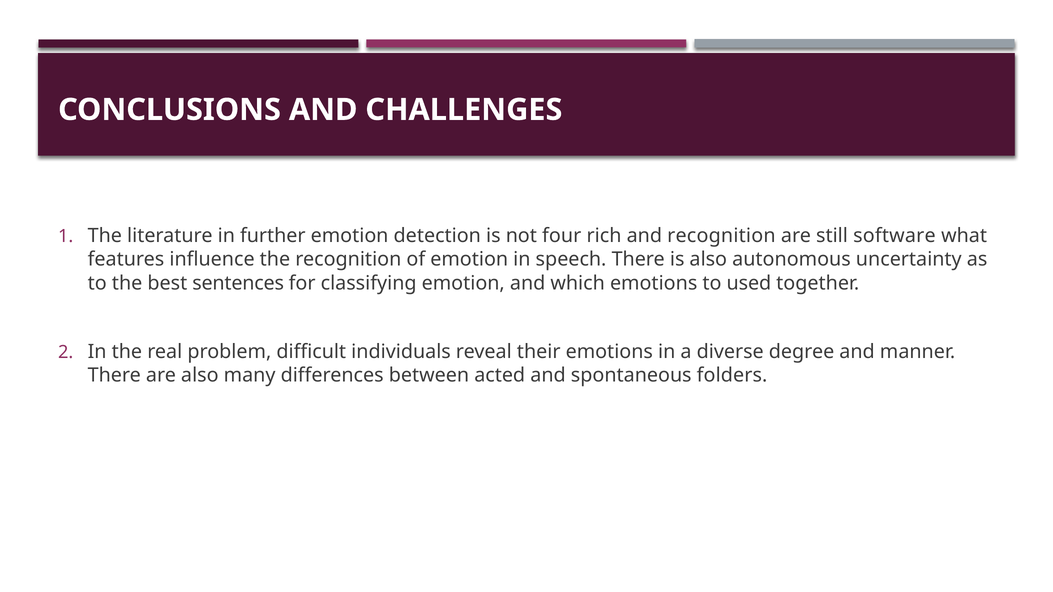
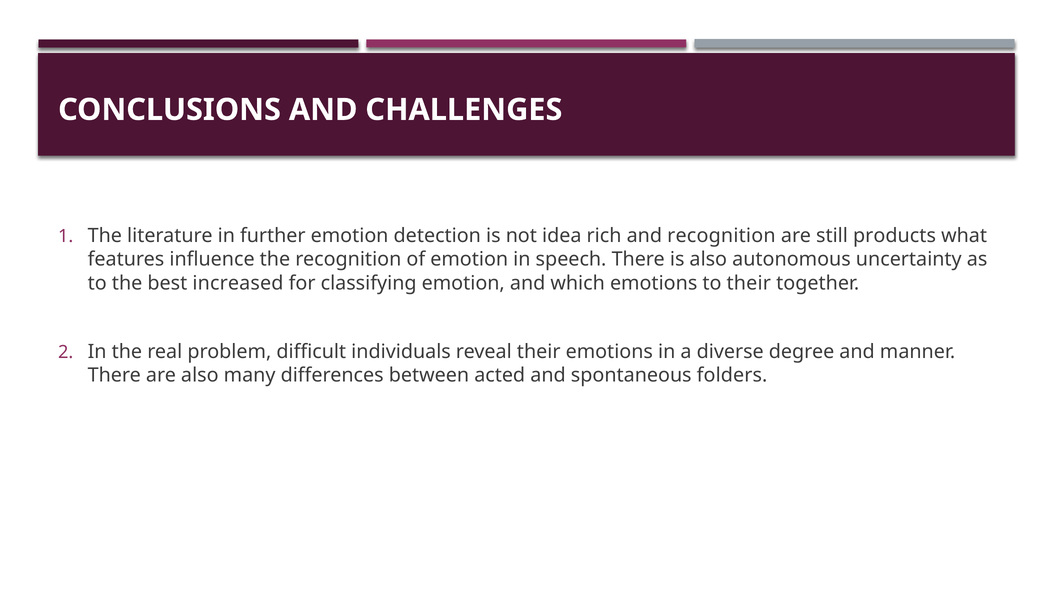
four: four -> idea
software: software -> products
sentences: sentences -> increased
to used: used -> their
